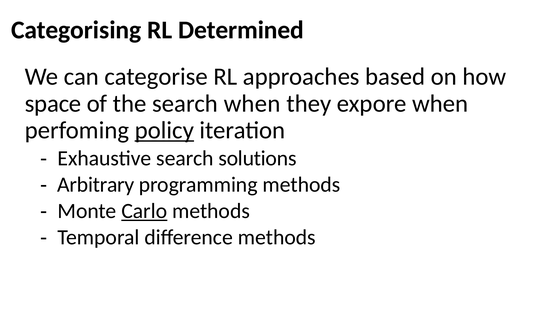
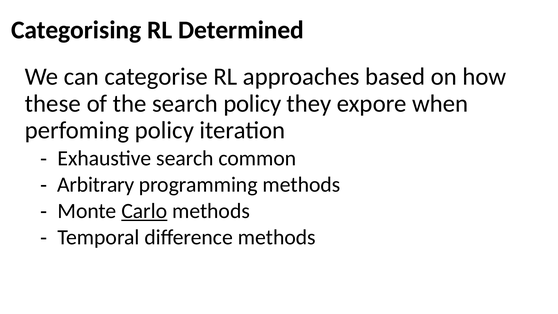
space: space -> these
search when: when -> policy
policy at (164, 130) underline: present -> none
solutions: solutions -> common
